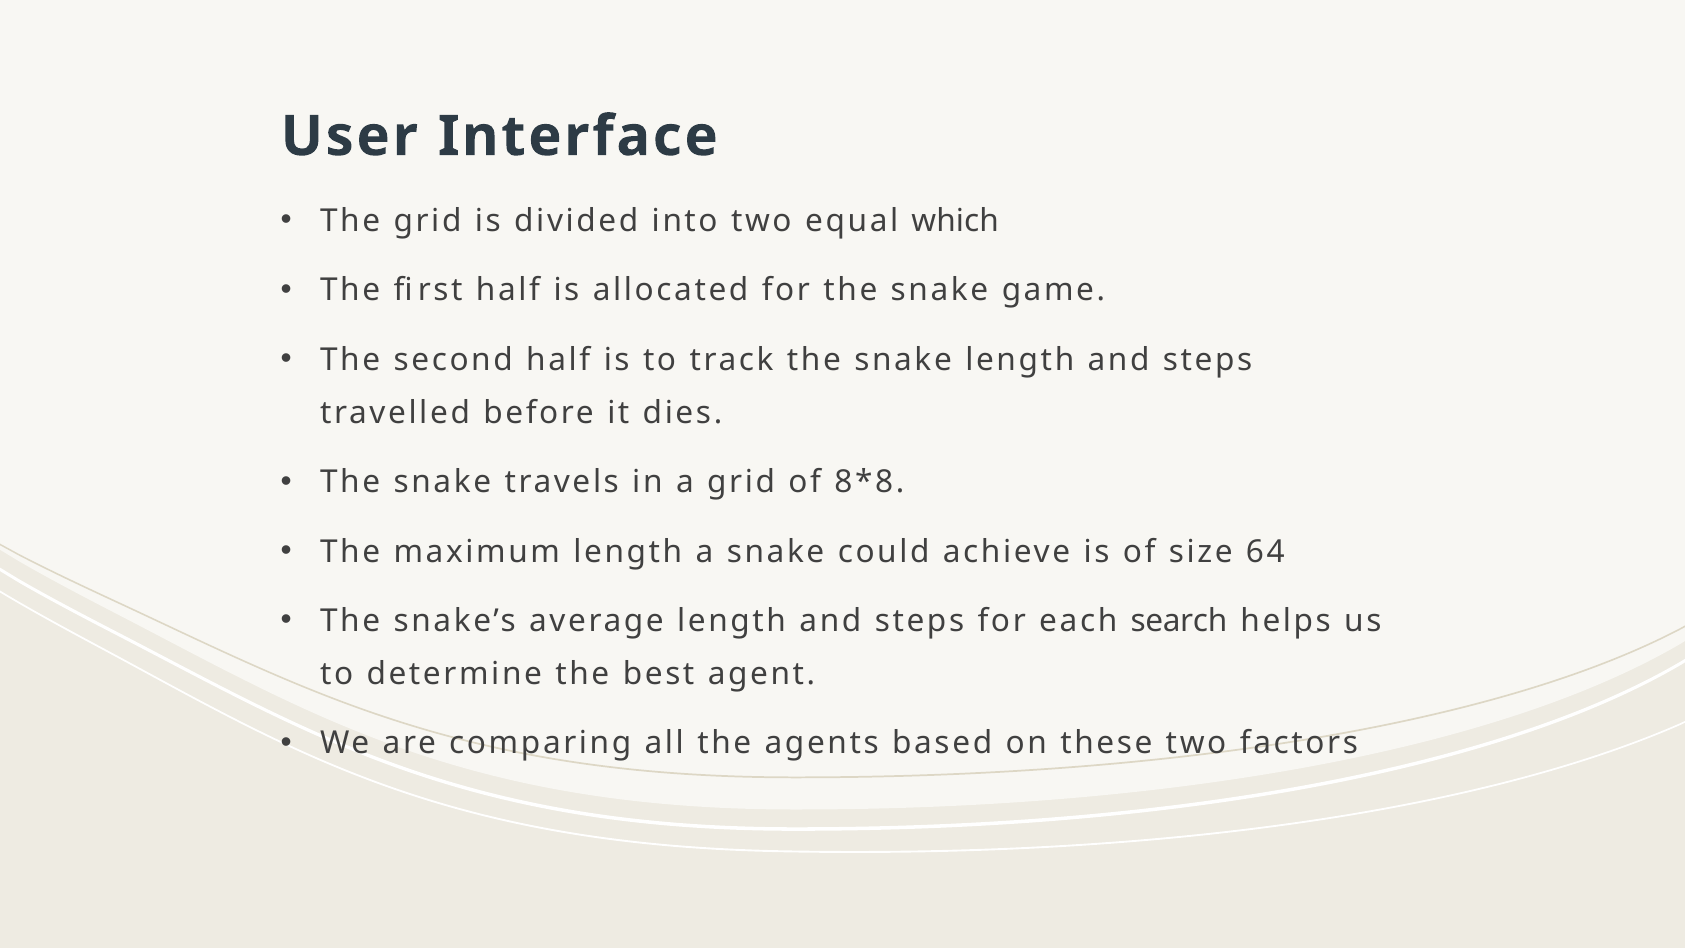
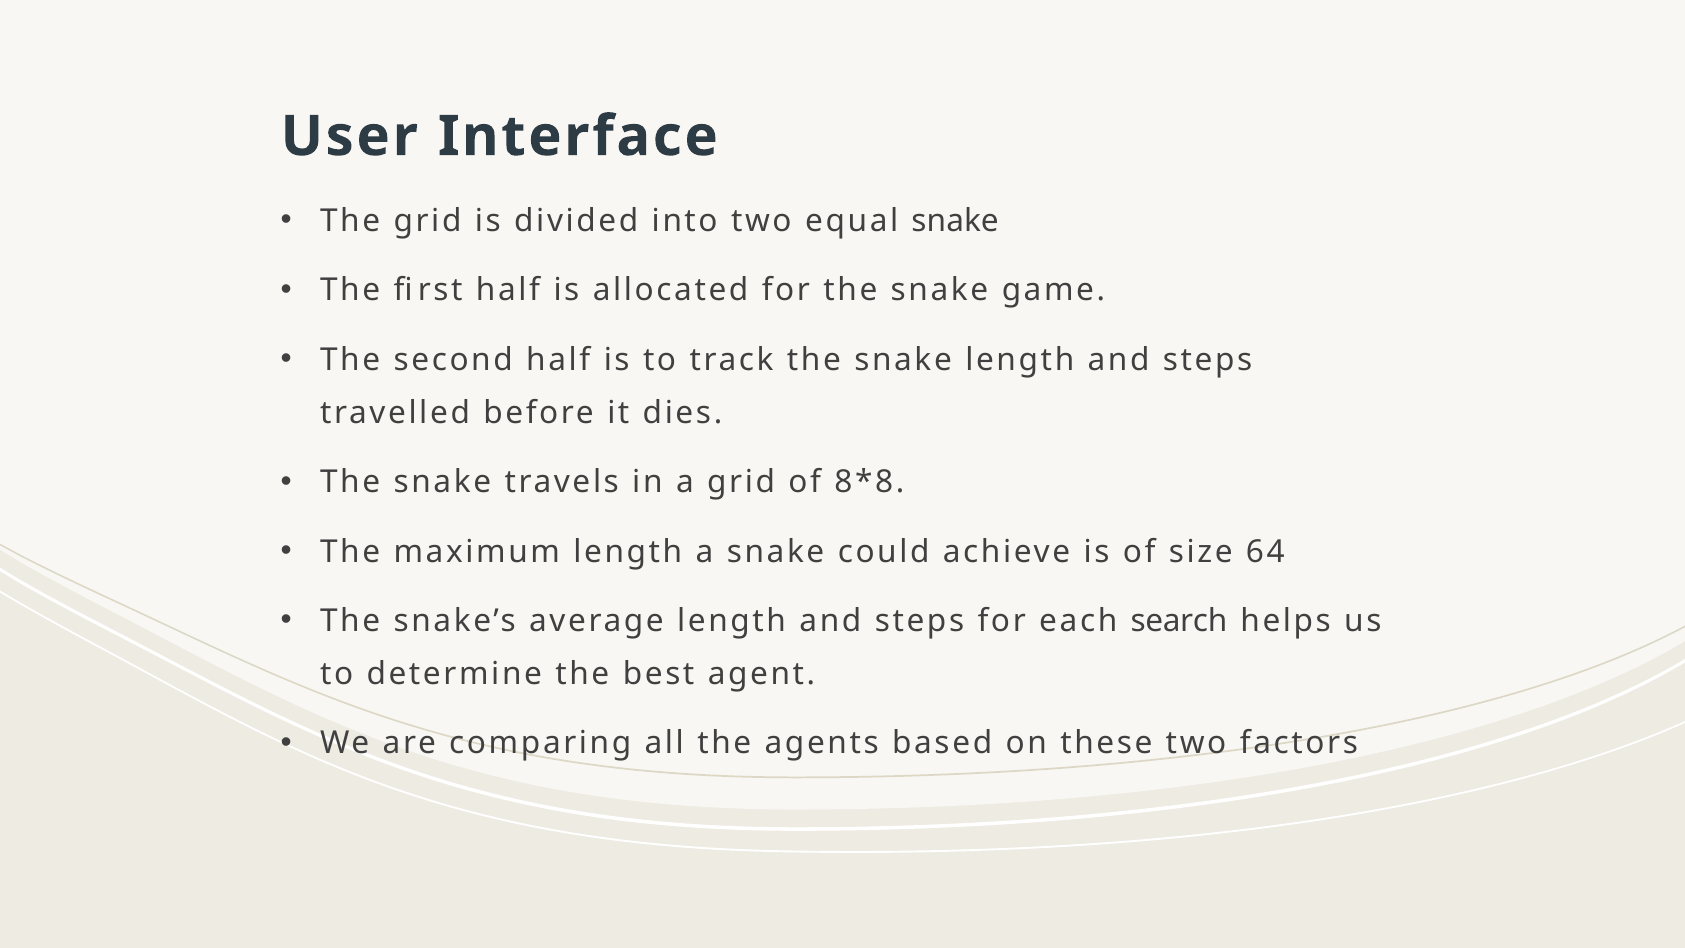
equal which: which -> snake
